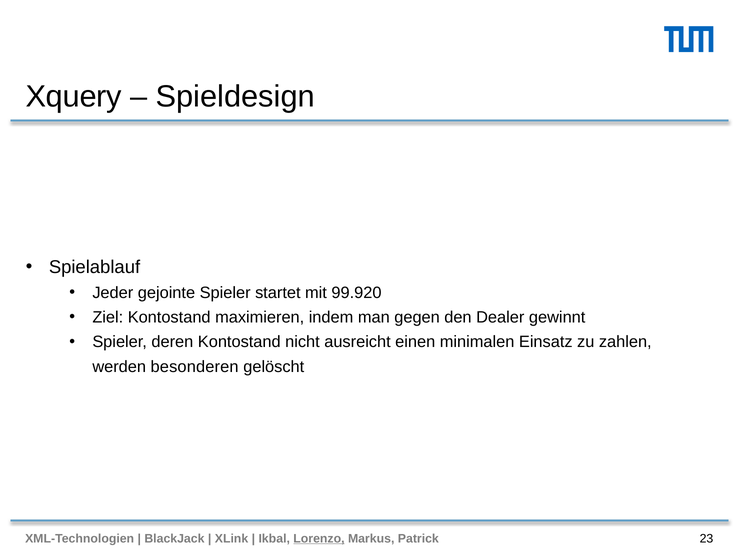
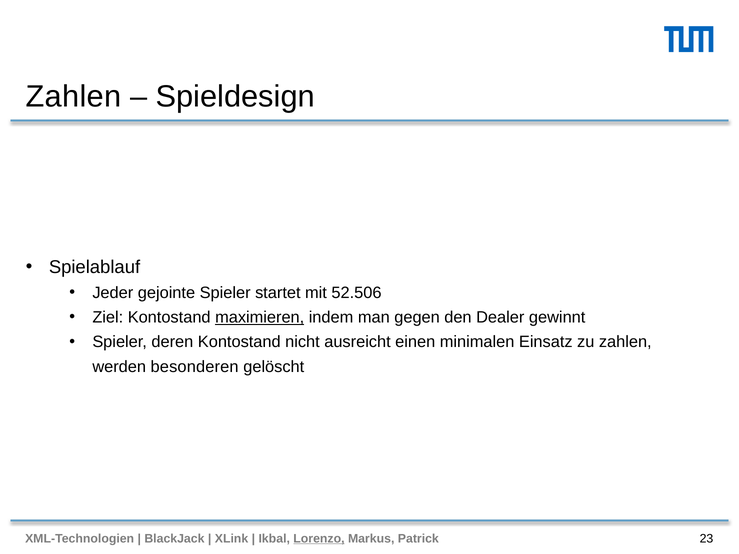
Xquery at (74, 97): Xquery -> Zahlen
99.920: 99.920 -> 52.506
maximieren underline: none -> present
